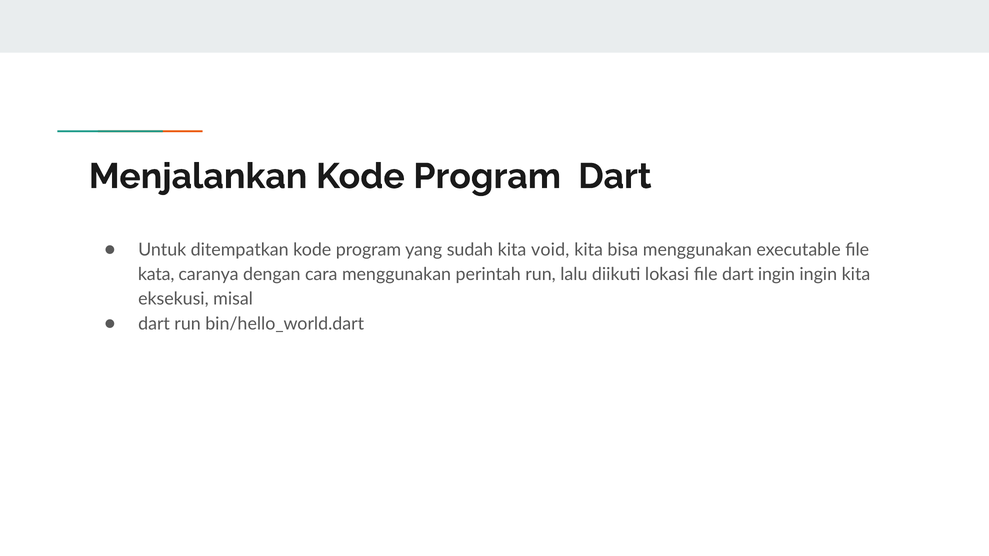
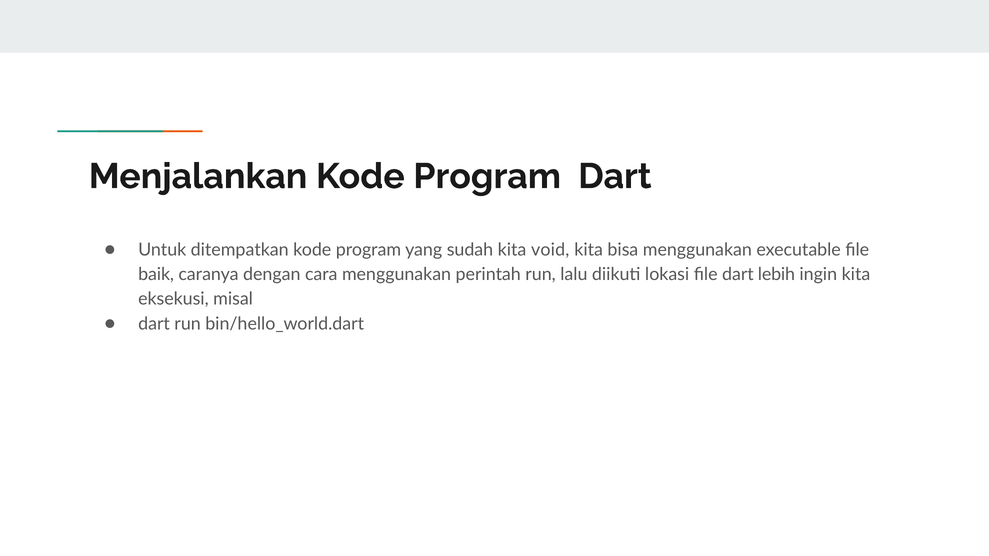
kata: kata -> baik
dart ingin: ingin -> lebih
